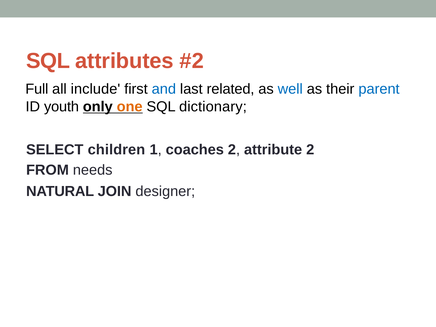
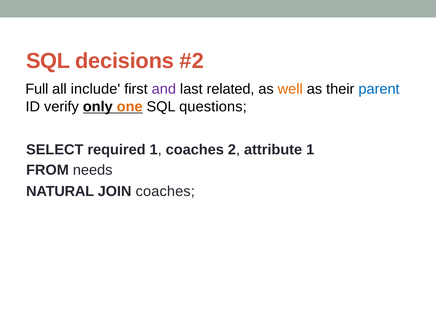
attributes: attributes -> decisions
and colour: blue -> purple
well colour: blue -> orange
youth: youth -> verify
dictionary: dictionary -> questions
children: children -> required
attribute 2: 2 -> 1
JOIN designer: designer -> coaches
